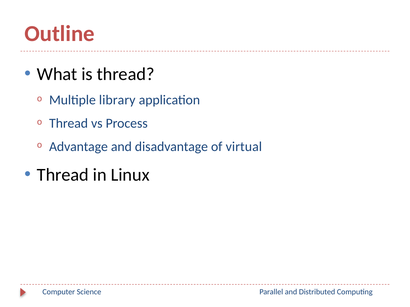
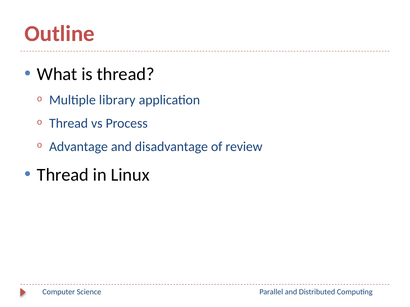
virtual: virtual -> review
